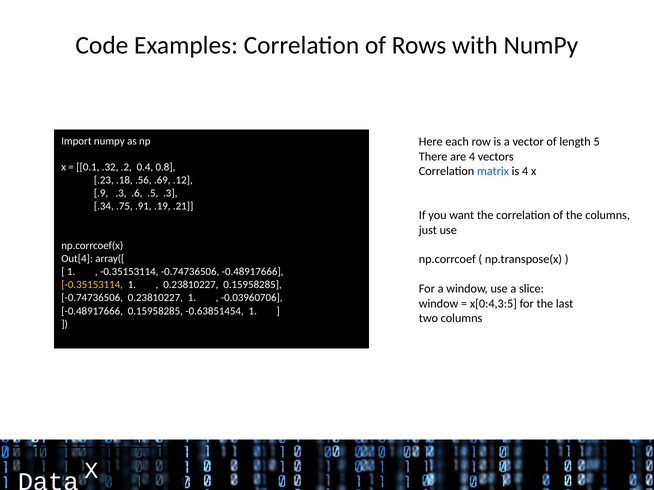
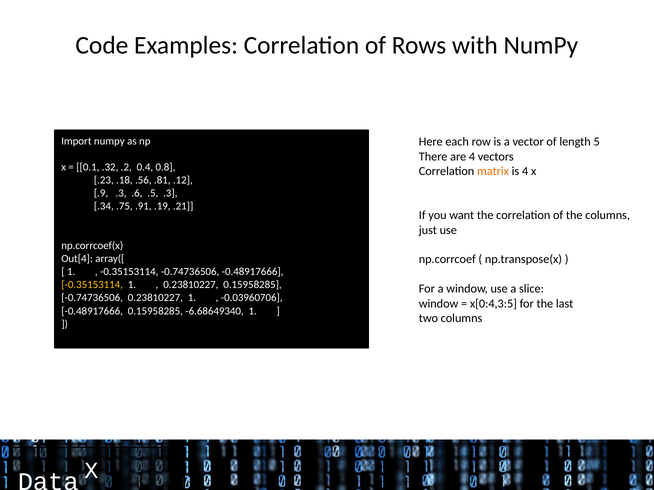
matrix colour: blue -> orange
.69: .69 -> .81
-0.63851454: -0.63851454 -> -6.68649340
